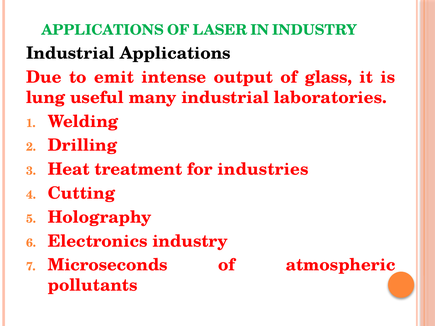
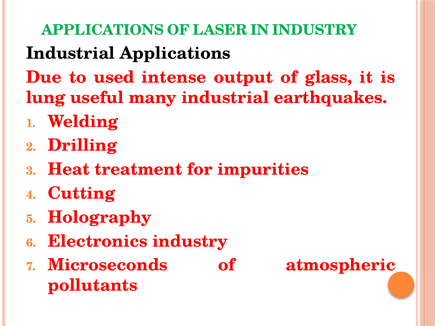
emit: emit -> used
laboratories: laboratories -> earthquakes
industries: industries -> impurities
